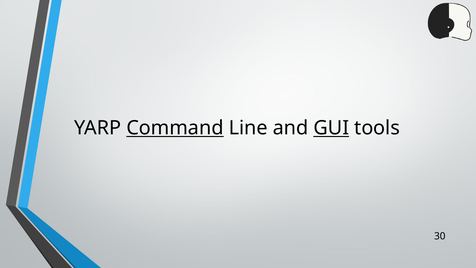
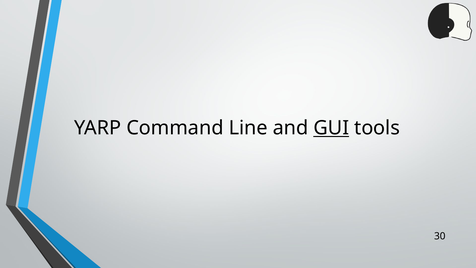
Command underline: present -> none
